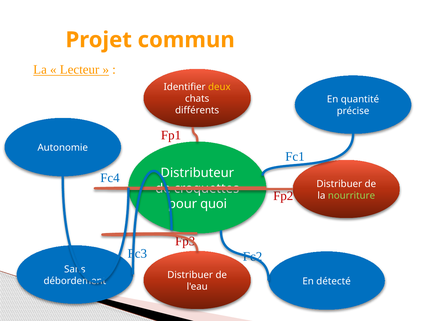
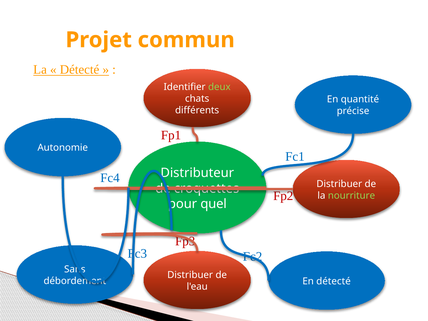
Lecteur at (80, 70): Lecteur -> Détecté
deux colour: yellow -> light green
quoi: quoi -> quel
